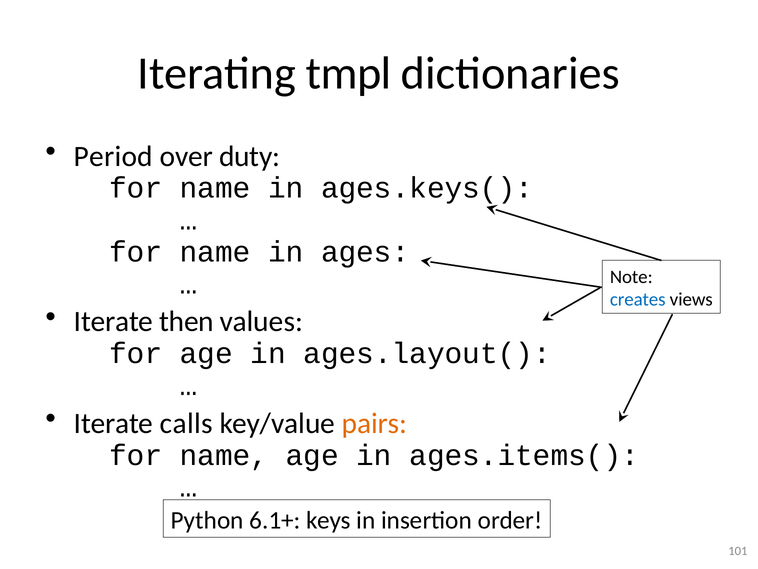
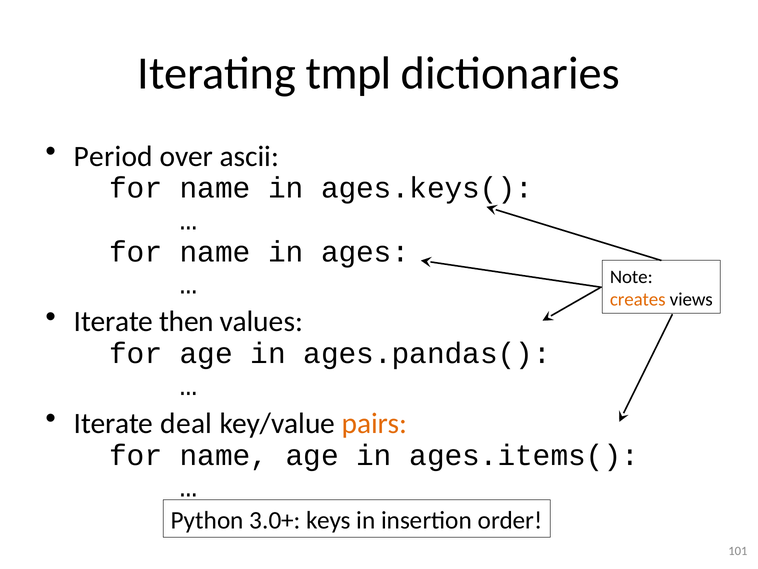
duty: duty -> ascii
creates colour: blue -> orange
ages.layout(: ages.layout( -> ages.pandas(
calls: calls -> deal
6.1+: 6.1+ -> 3.0+
